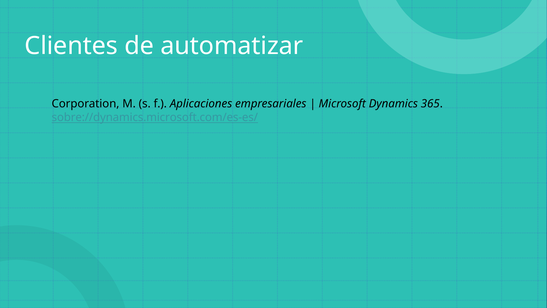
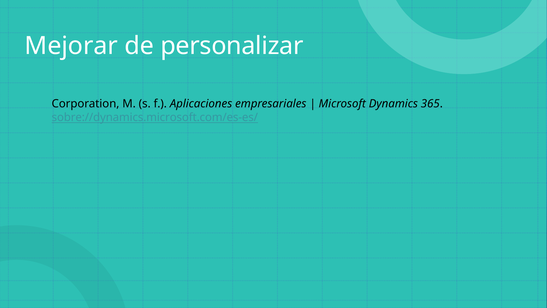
Clientes: Clientes -> Mejorar
automatizar: automatizar -> personalizar
